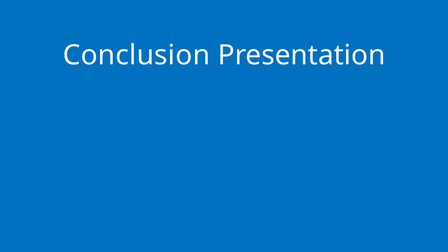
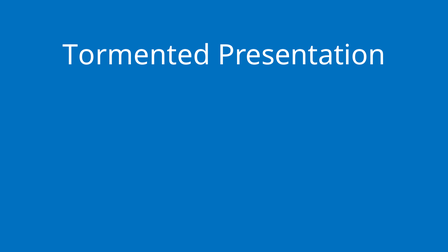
Conclusion: Conclusion -> Tormented
